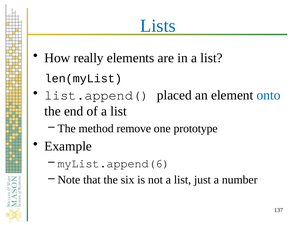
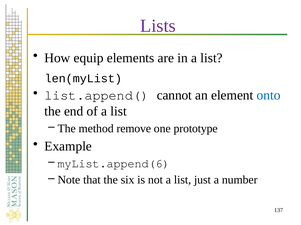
Lists colour: blue -> purple
really: really -> equip
placed: placed -> cannot
